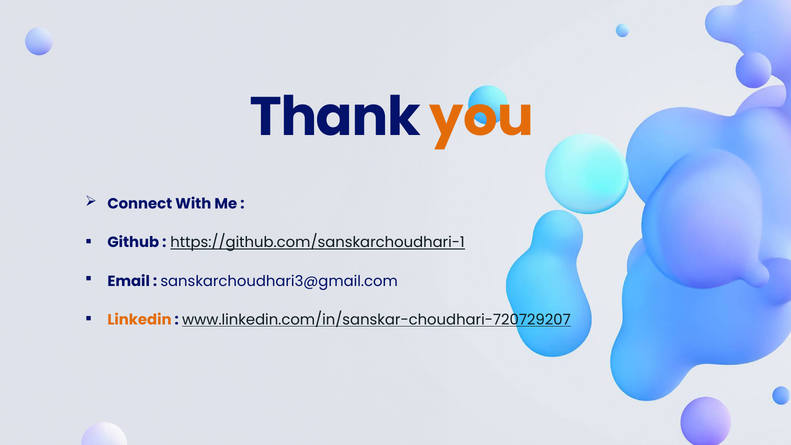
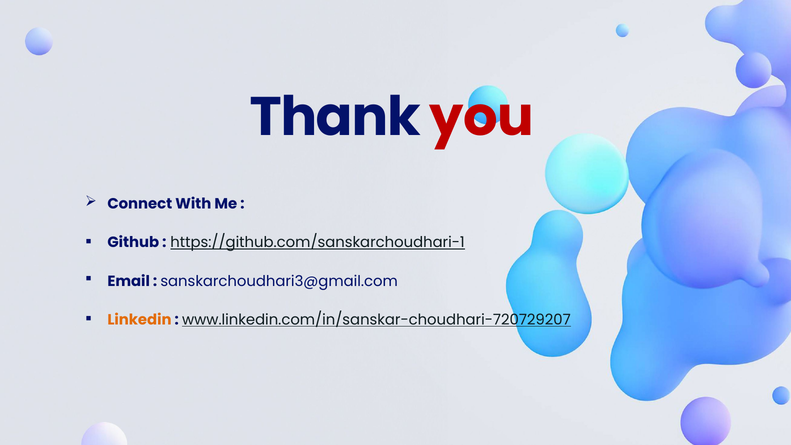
you colour: orange -> red
